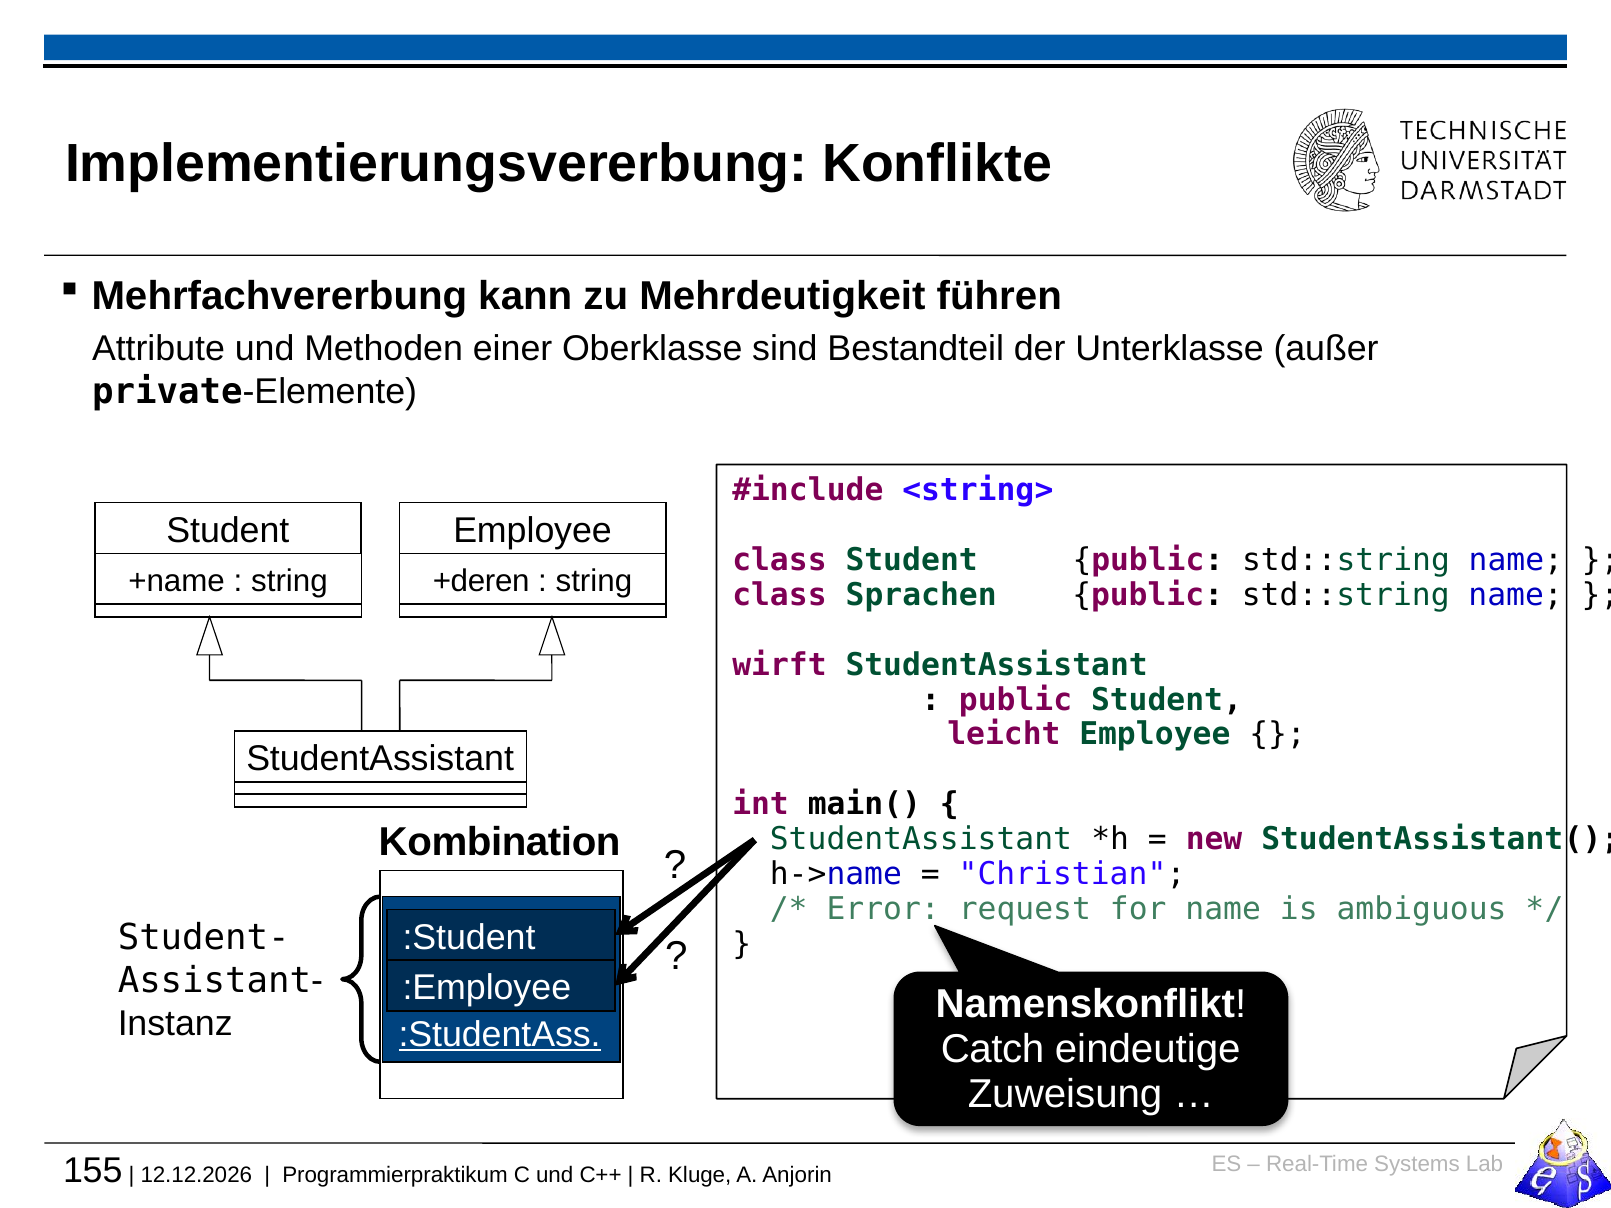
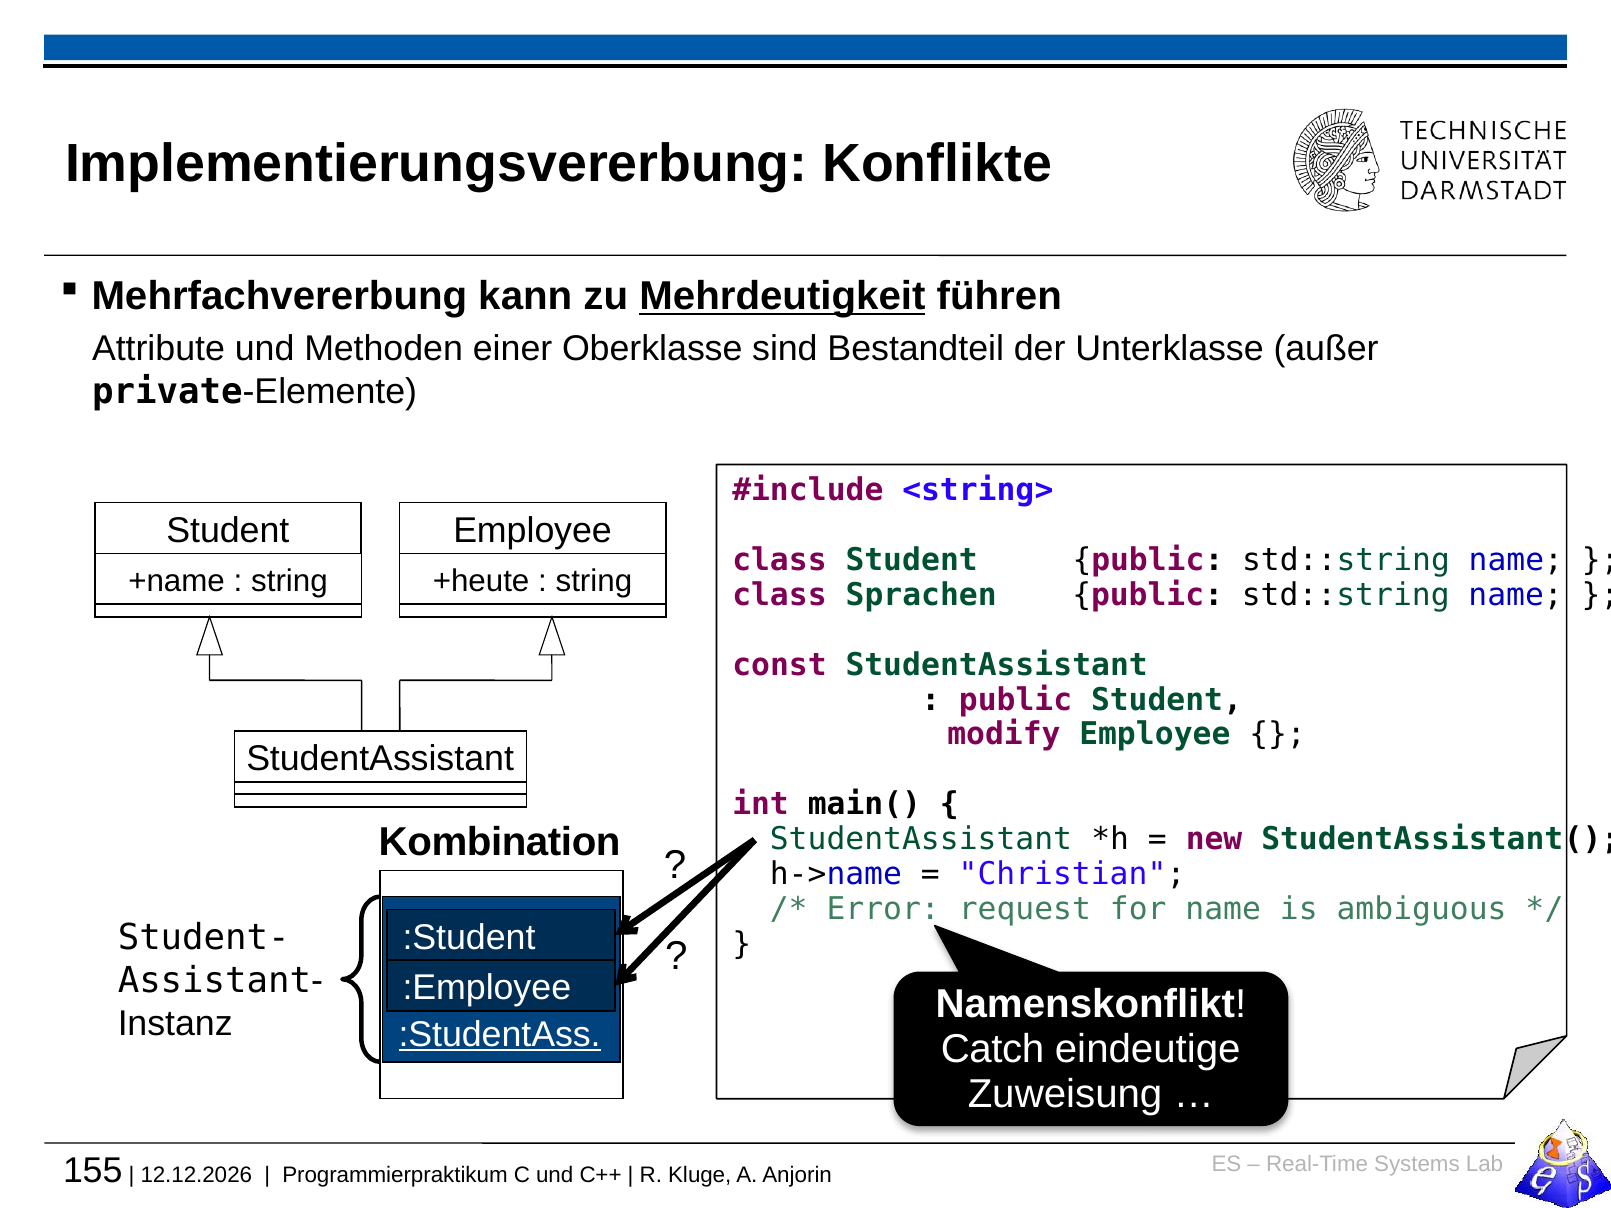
Mehrdeutigkeit underline: none -> present
+deren: +deren -> +heute
wirft: wirft -> const
leicht: leicht -> modify
